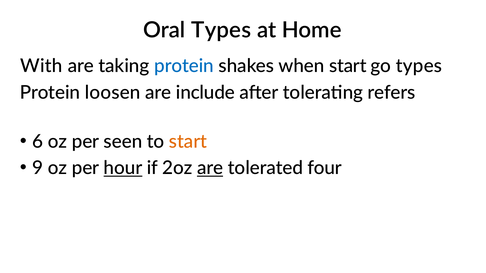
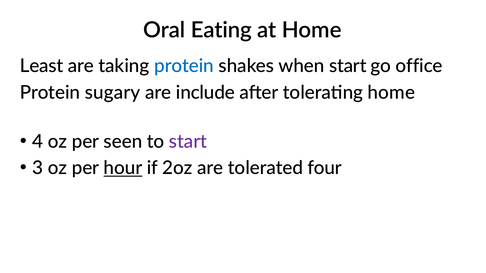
Oral Types: Types -> Eating
With: With -> Least
go types: types -> office
loosen: loosen -> sugary
tolerating refers: refers -> home
6: 6 -> 4
start at (188, 142) colour: orange -> purple
9: 9 -> 3
are at (210, 168) underline: present -> none
